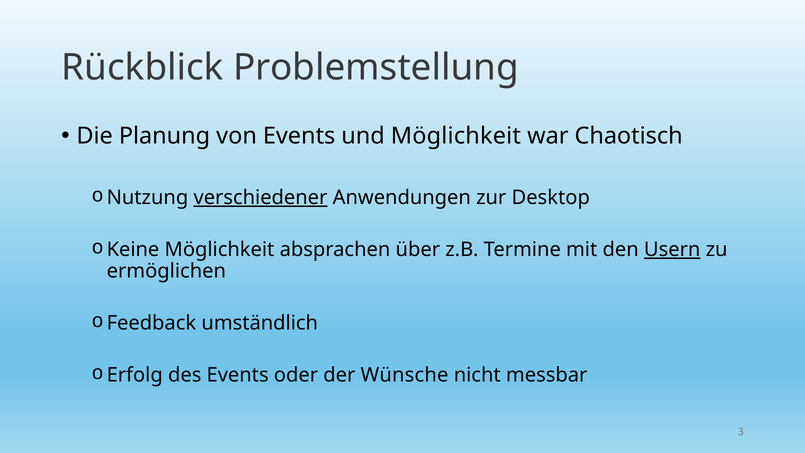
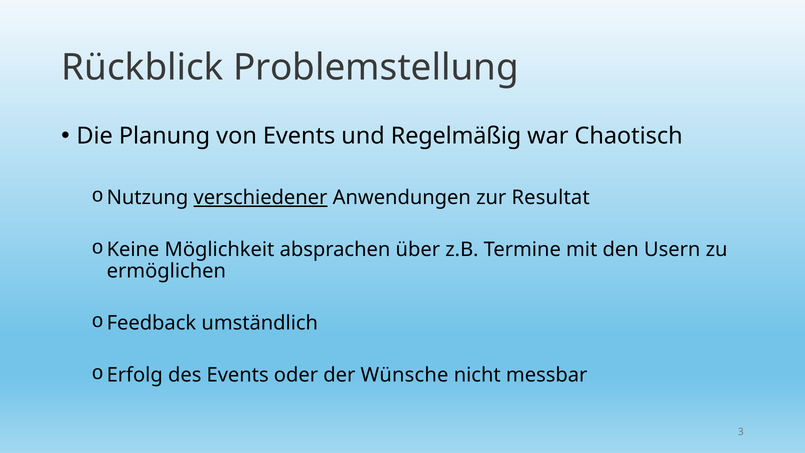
und Möglichkeit: Möglichkeit -> Regelmäßig
Desktop: Desktop -> Resultat
Usern underline: present -> none
